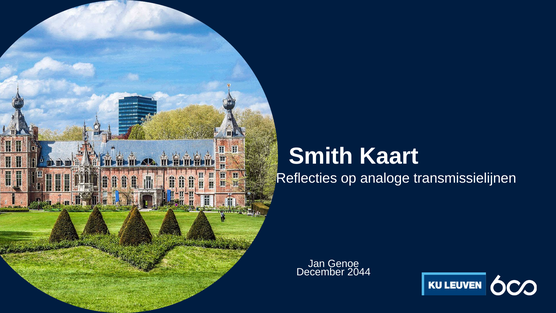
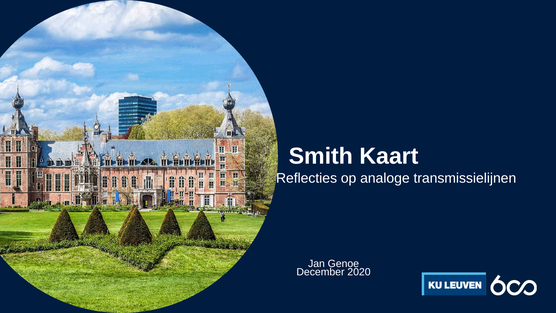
2044: 2044 -> 2020
